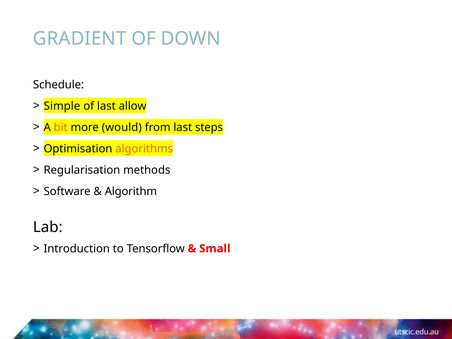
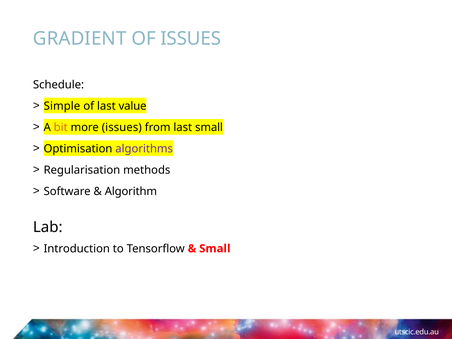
OF DOWN: DOWN -> ISSUES
allow: allow -> value
more would: would -> issues
last steps: steps -> small
algorithms colour: orange -> purple
